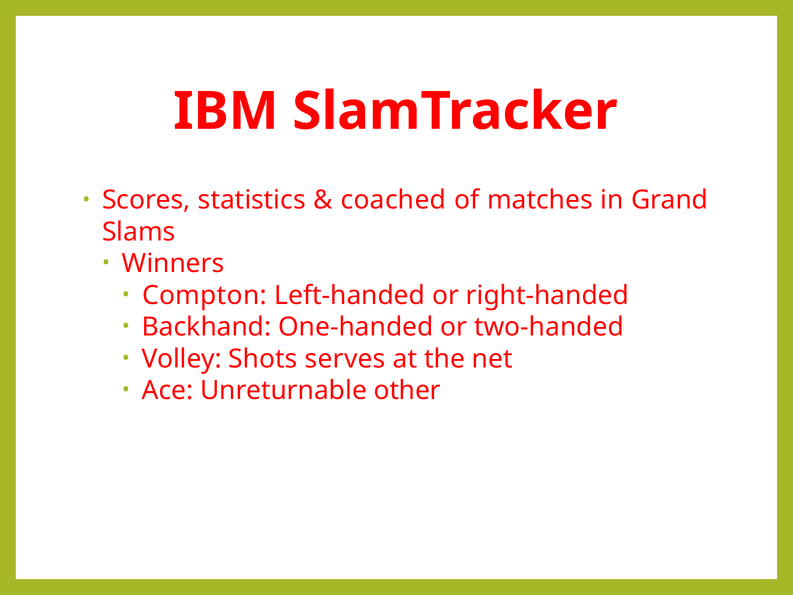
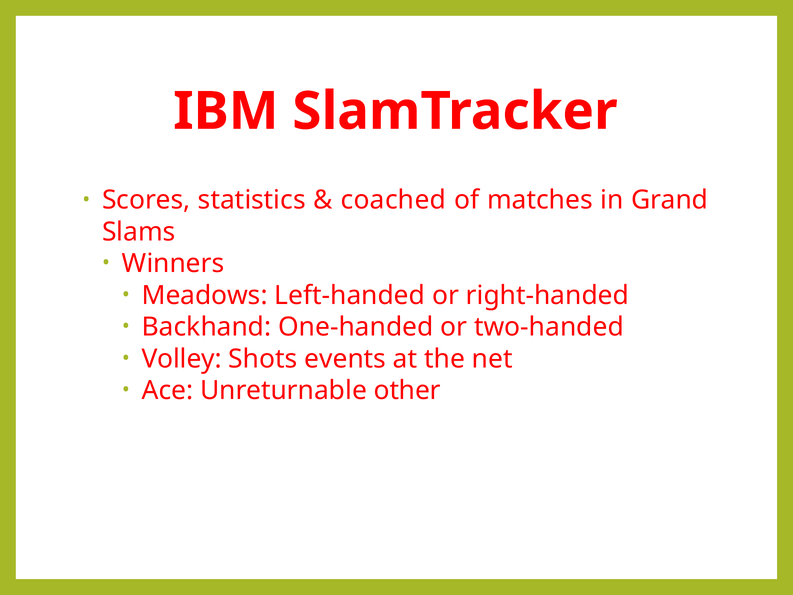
Compton: Compton -> Meadows
serves: serves -> events
